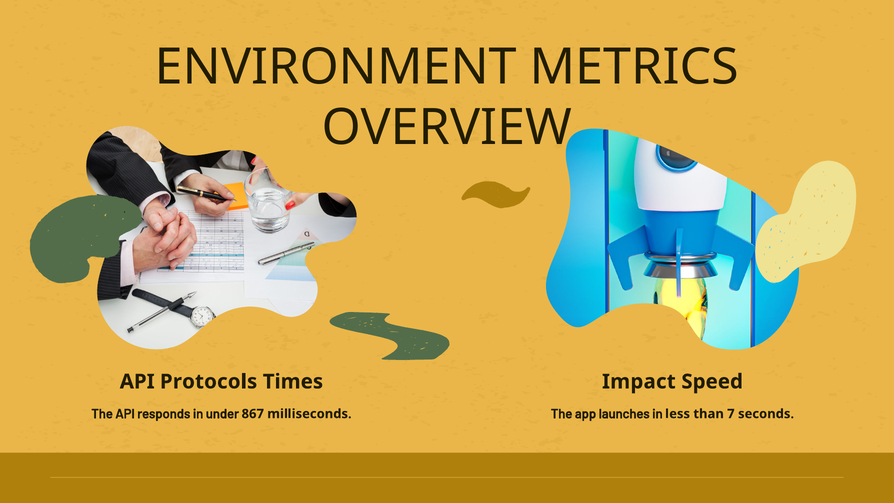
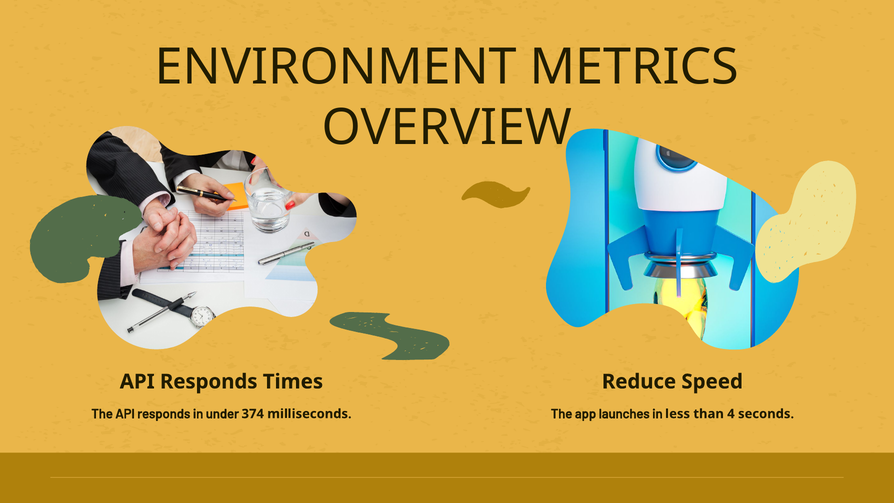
Protocols at (209, 382): Protocols -> Responds
Impact: Impact -> Reduce
867: 867 -> 374
7: 7 -> 4
